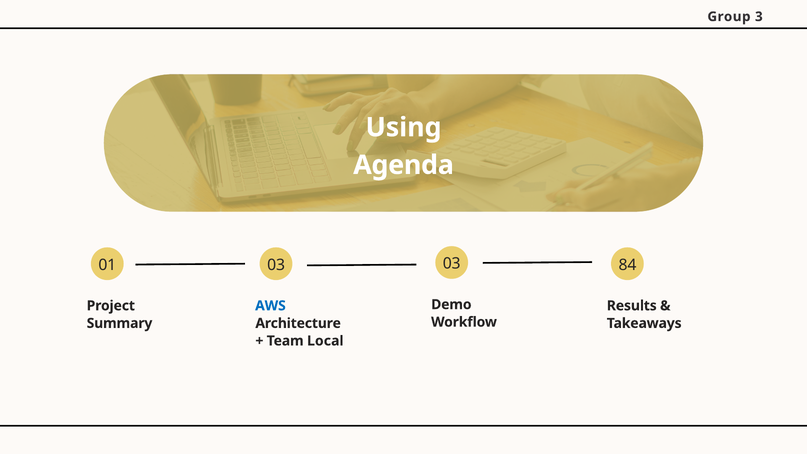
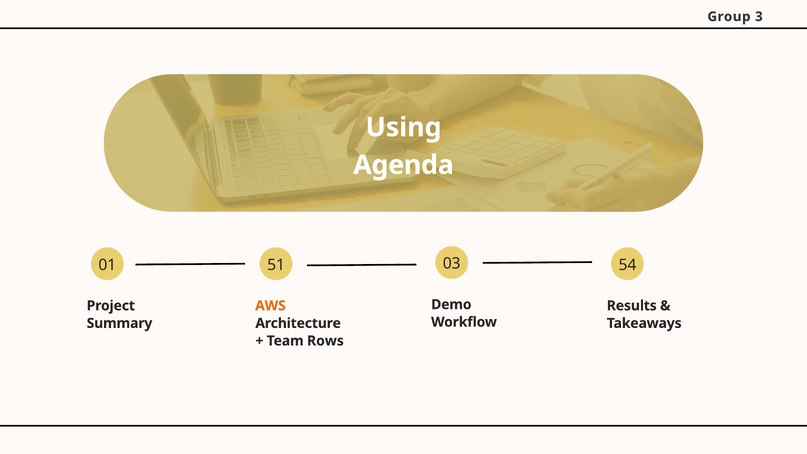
01 03: 03 -> 51
84: 84 -> 54
AWS colour: blue -> orange
Local: Local -> Rows
